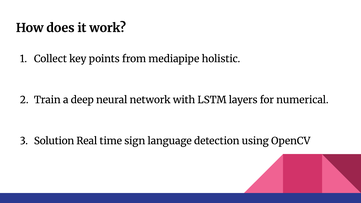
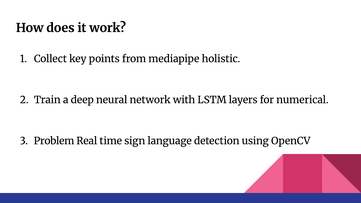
Solution: Solution -> Problem
